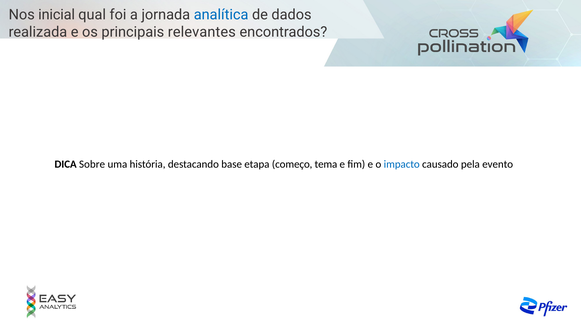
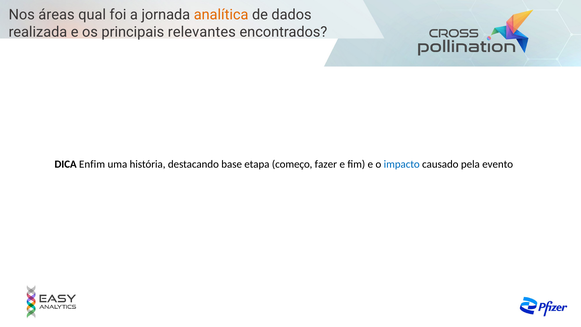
inicial: inicial -> áreas
analítica colour: blue -> orange
Sobre: Sobre -> Enfim
tema: tema -> fazer
